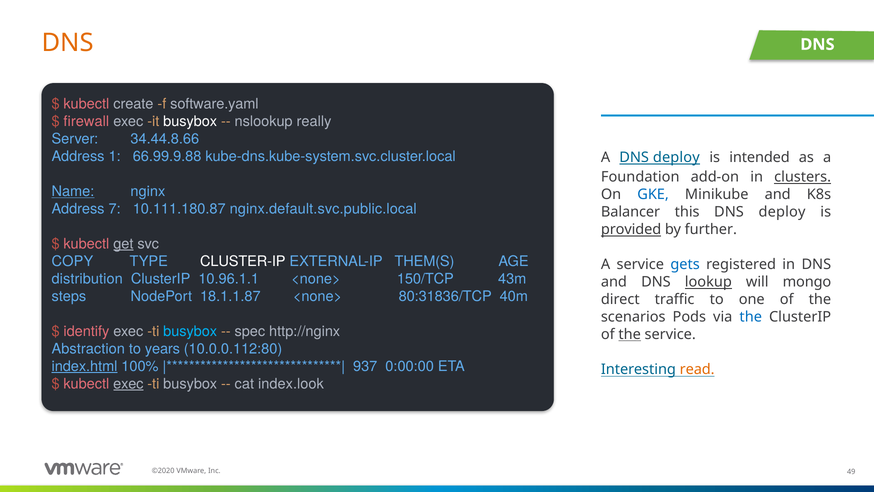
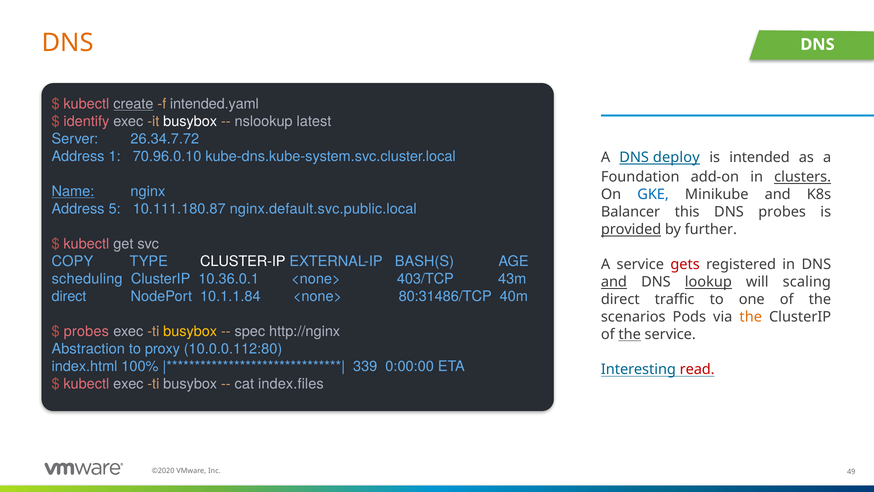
create underline: none -> present
software.yaml: software.yaml -> intended.yaml
firewall: firewall -> identify
really: really -> latest
34.44.8.66: 34.44.8.66 -> 26.34.7.72
66.99.9.88: 66.99.9.88 -> 70.96.0.10
7: 7 -> 5
this DNS deploy: deploy -> probes
get underline: present -> none
THEM(S: THEM(S -> BASH(S
gets colour: blue -> red
distribution: distribution -> scheduling
10.96.1.1: 10.96.1.1 -> 10.36.0.1
150/TCP: 150/TCP -> 403/TCP
and at (614, 282) underline: none -> present
mongo: mongo -> scaling
steps at (69, 296): steps -> direct
18.1.1.87: 18.1.1.87 -> 10.1.1.84
80:31836/TCP: 80:31836/TCP -> 80:31486/TCP
the at (751, 317) colour: blue -> orange
identify at (86, 331): identify -> probes
busybox at (190, 331) colour: light blue -> yellow
years: years -> proxy
index.html underline: present -> none
937: 937 -> 339
read colour: orange -> red
exec at (128, 384) underline: present -> none
index.look: index.look -> index.files
